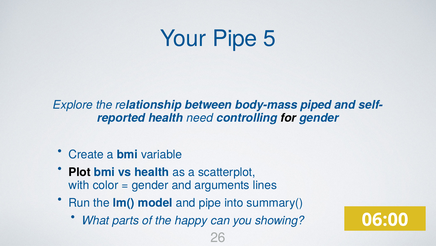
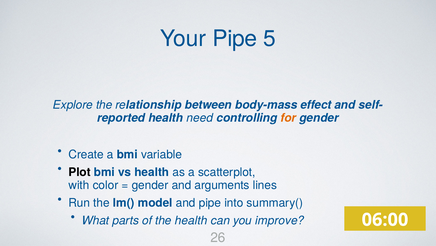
piped: piped -> effect
for colour: black -> orange
the happy: happy -> health
showing: showing -> improve
